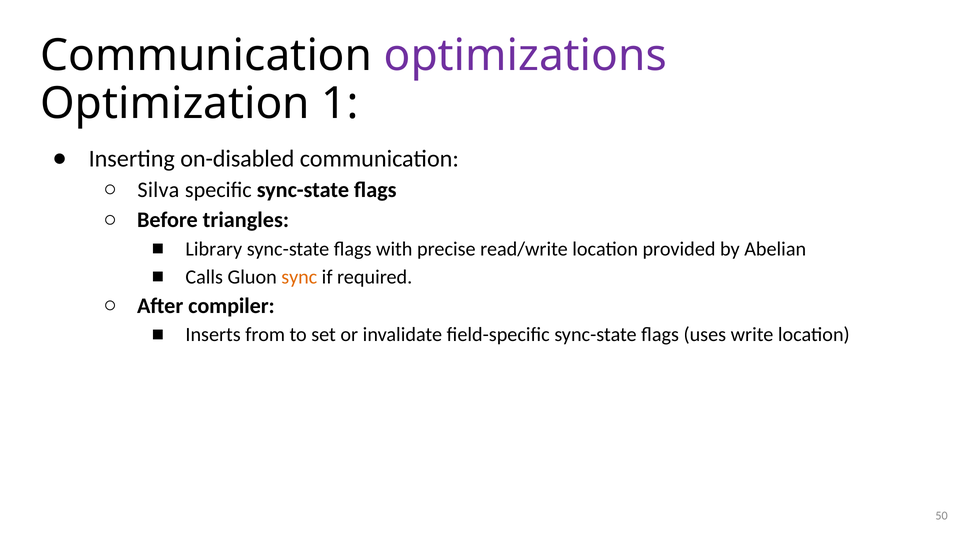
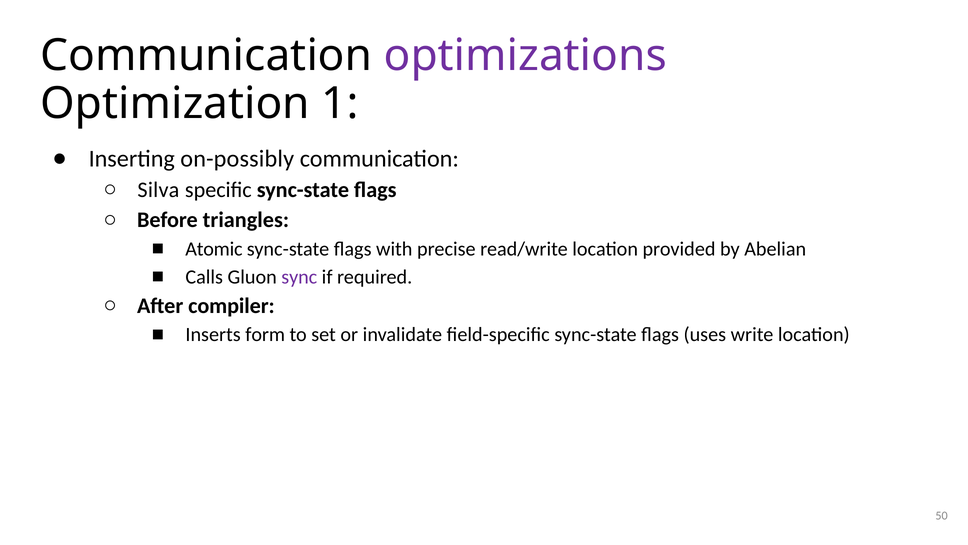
on-disabled: on-disabled -> on-possibly
Library: Library -> Atomic
sync colour: orange -> purple
from: from -> form
